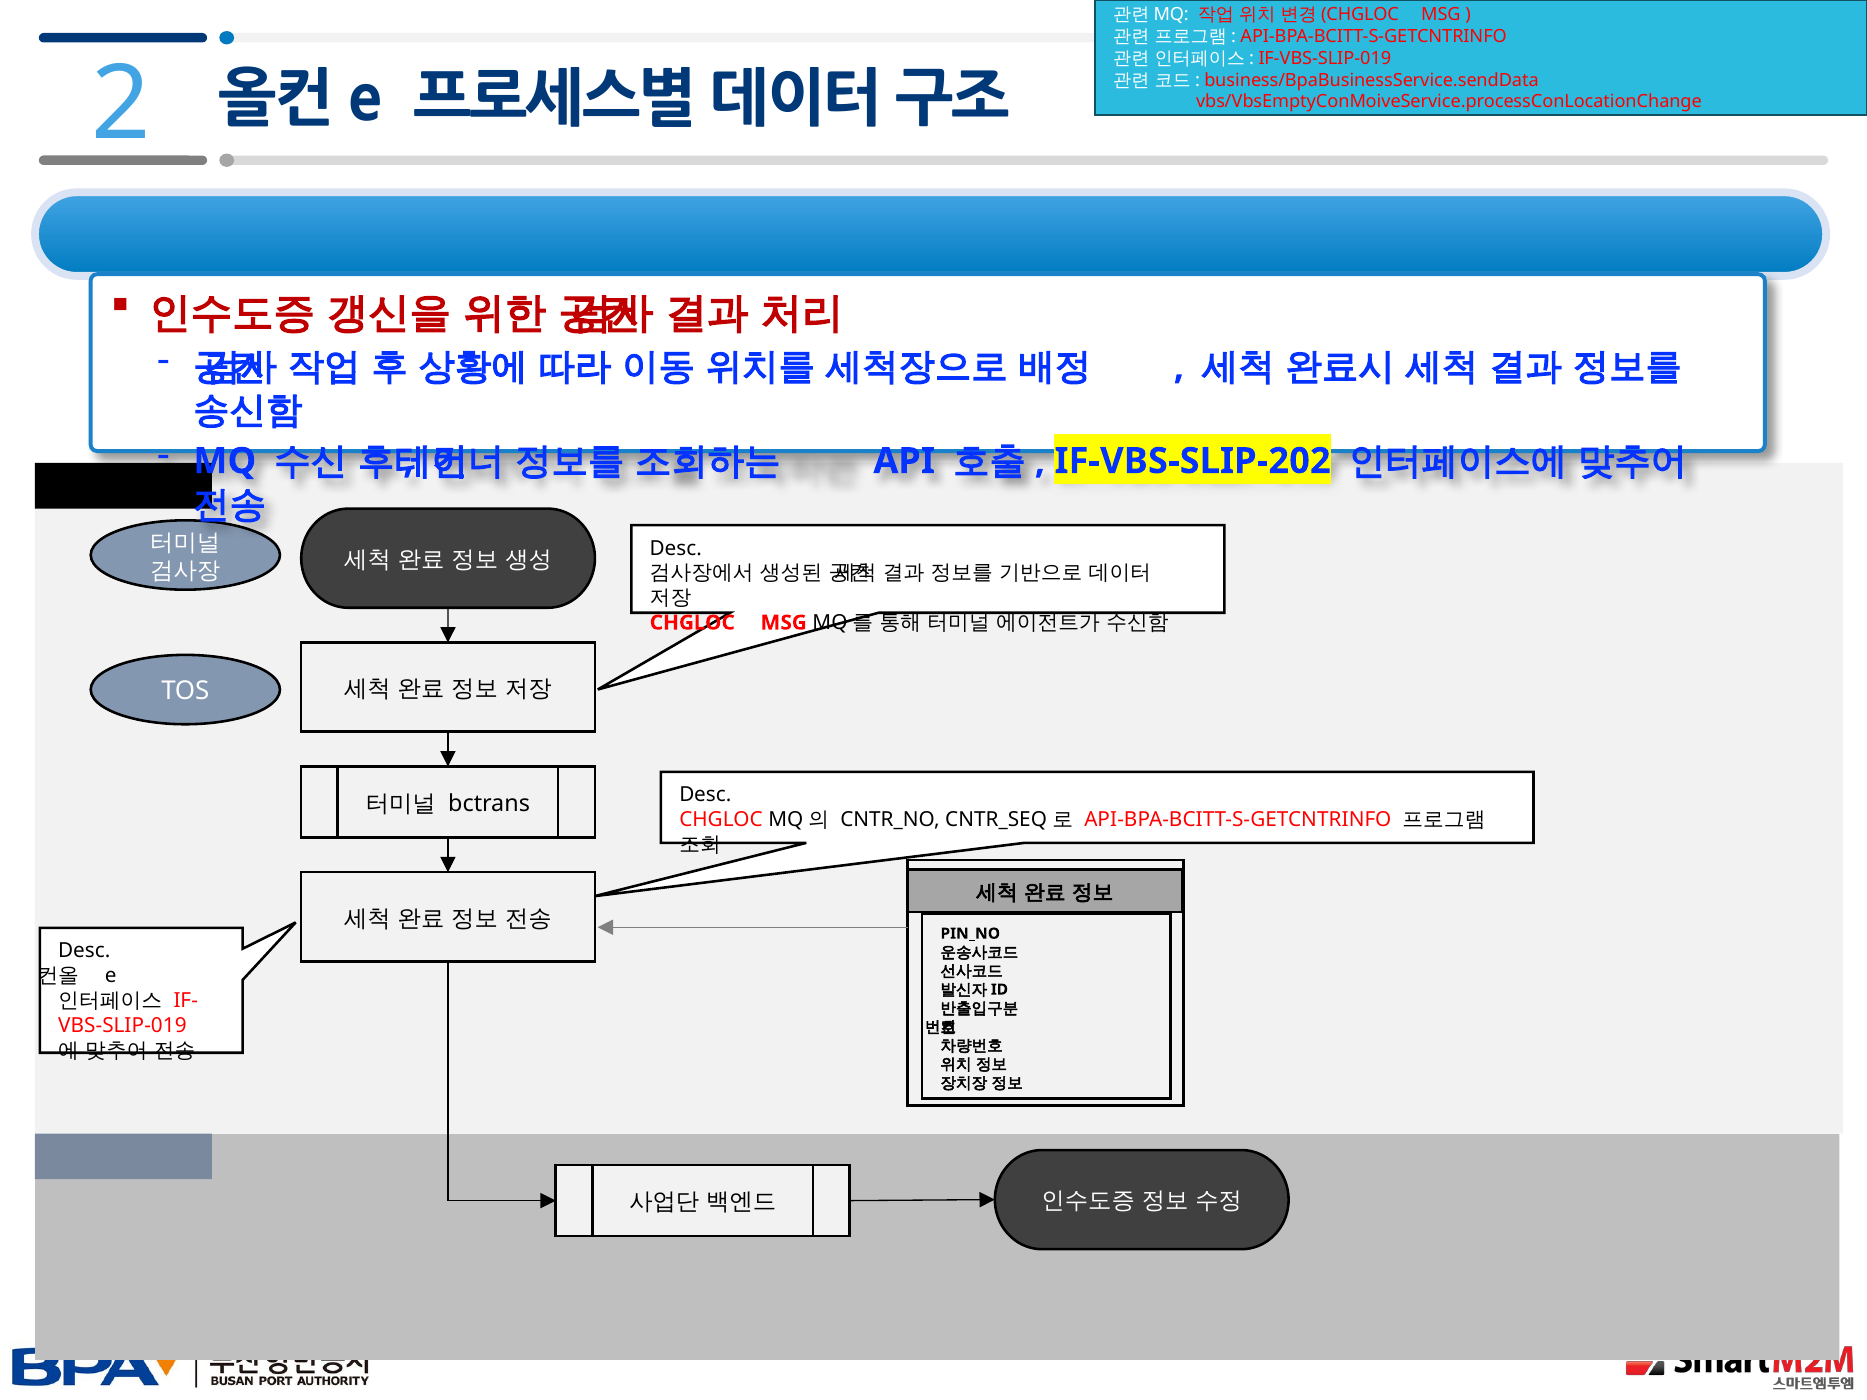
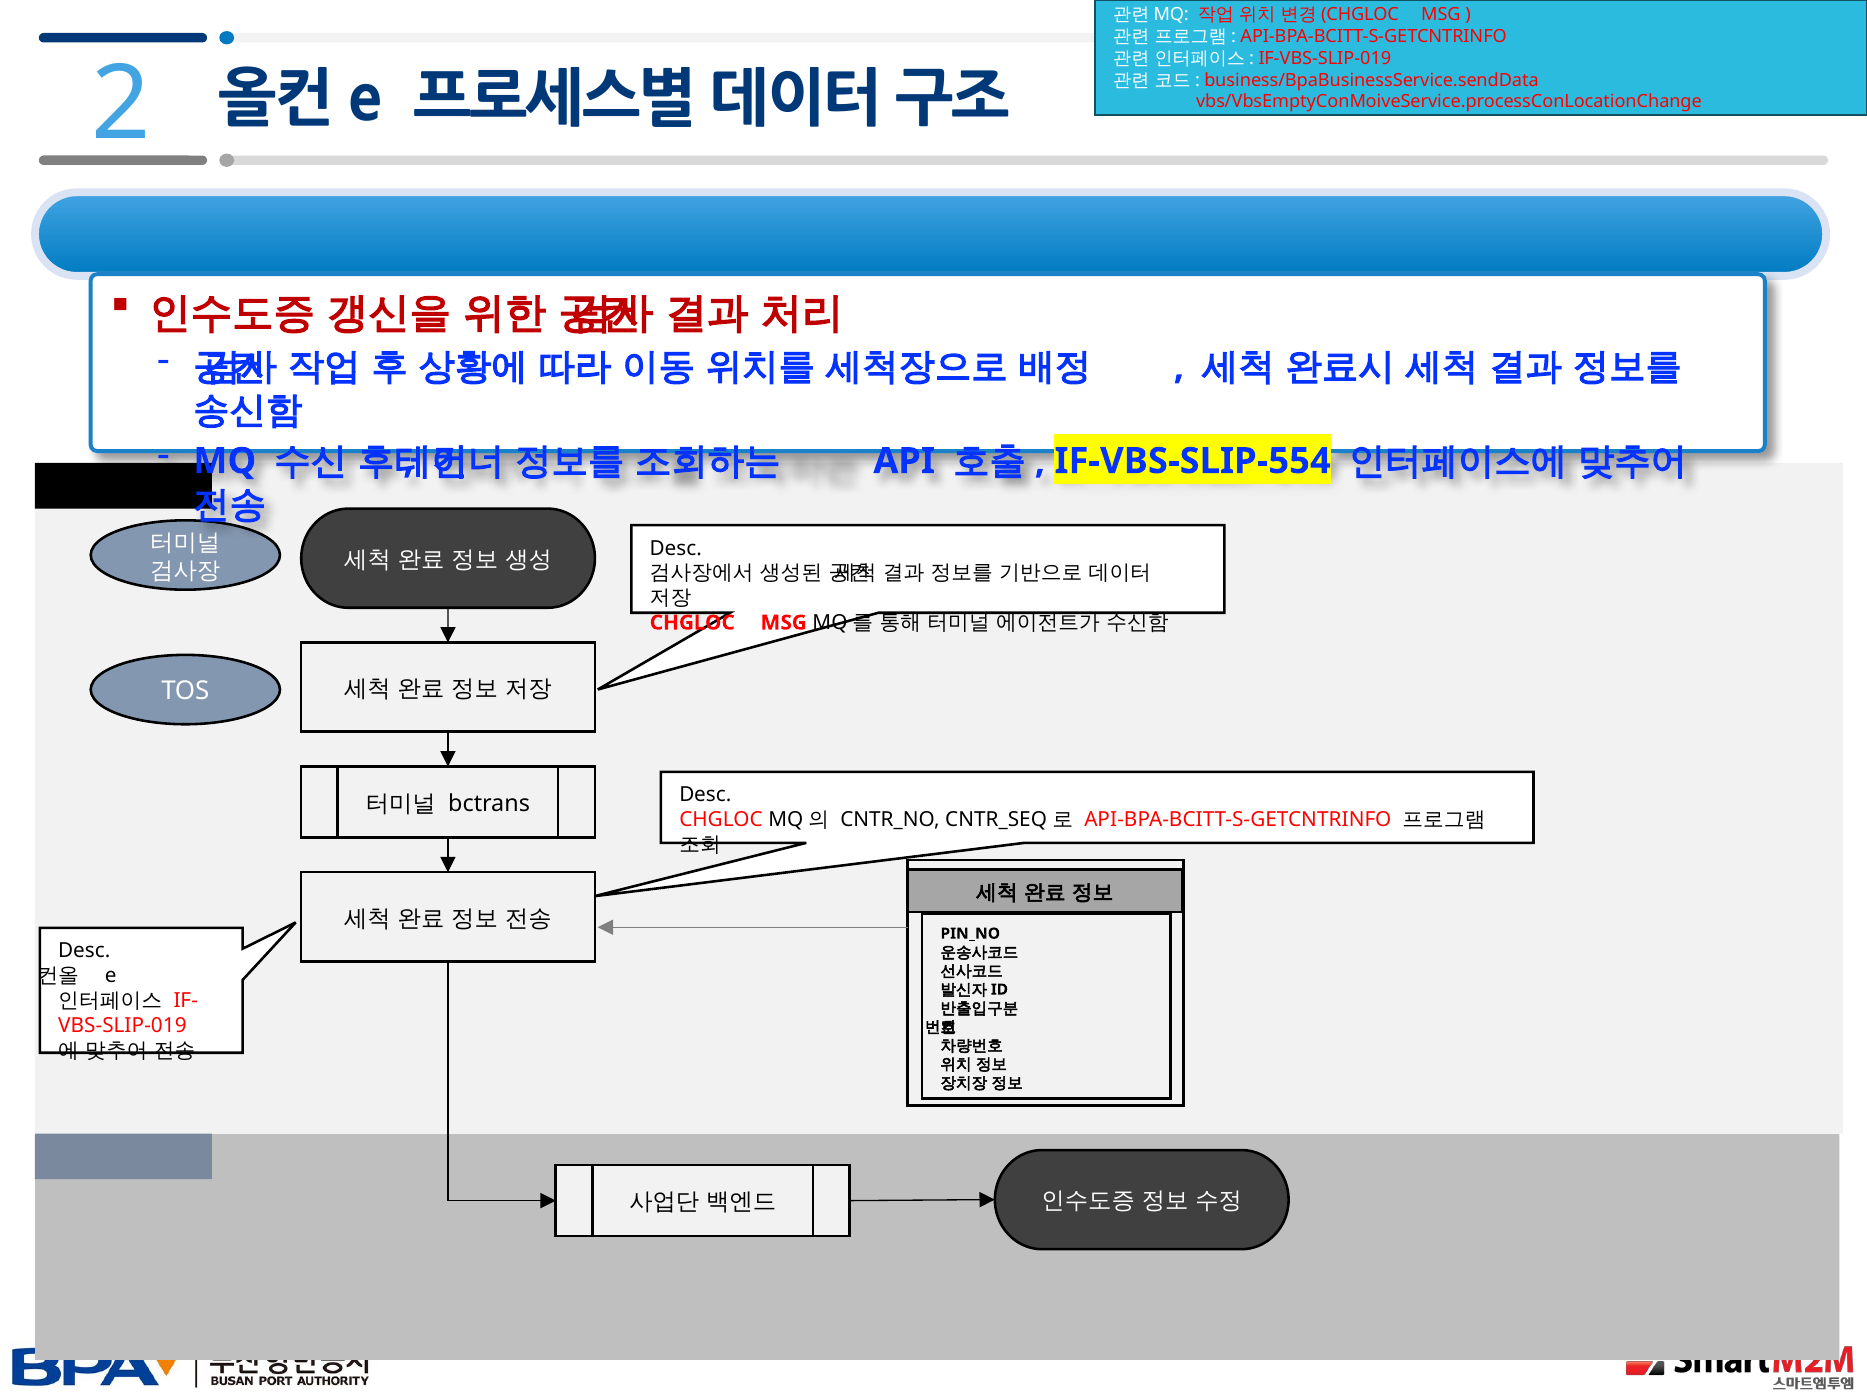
IF-VBS-SLIP-202: IF-VBS-SLIP-202 -> IF-VBS-SLIP-554
